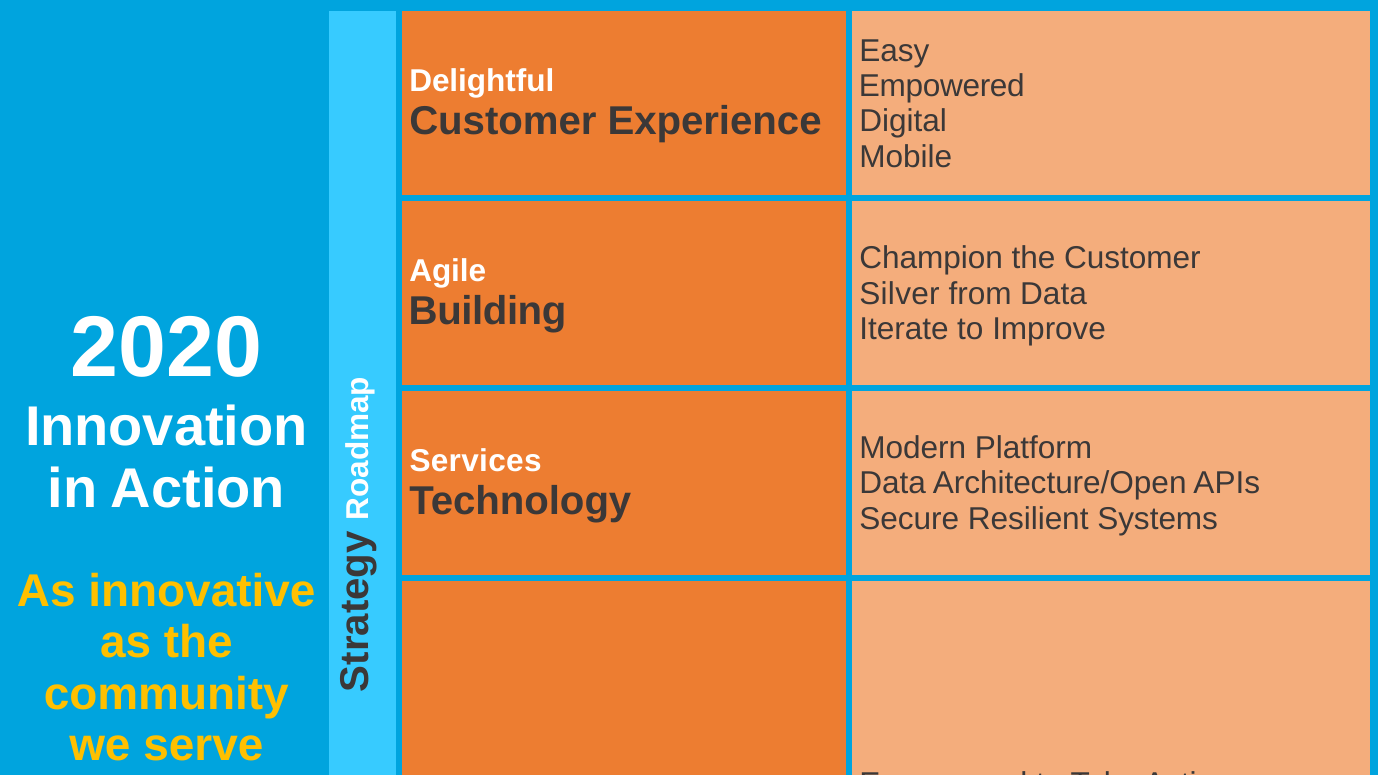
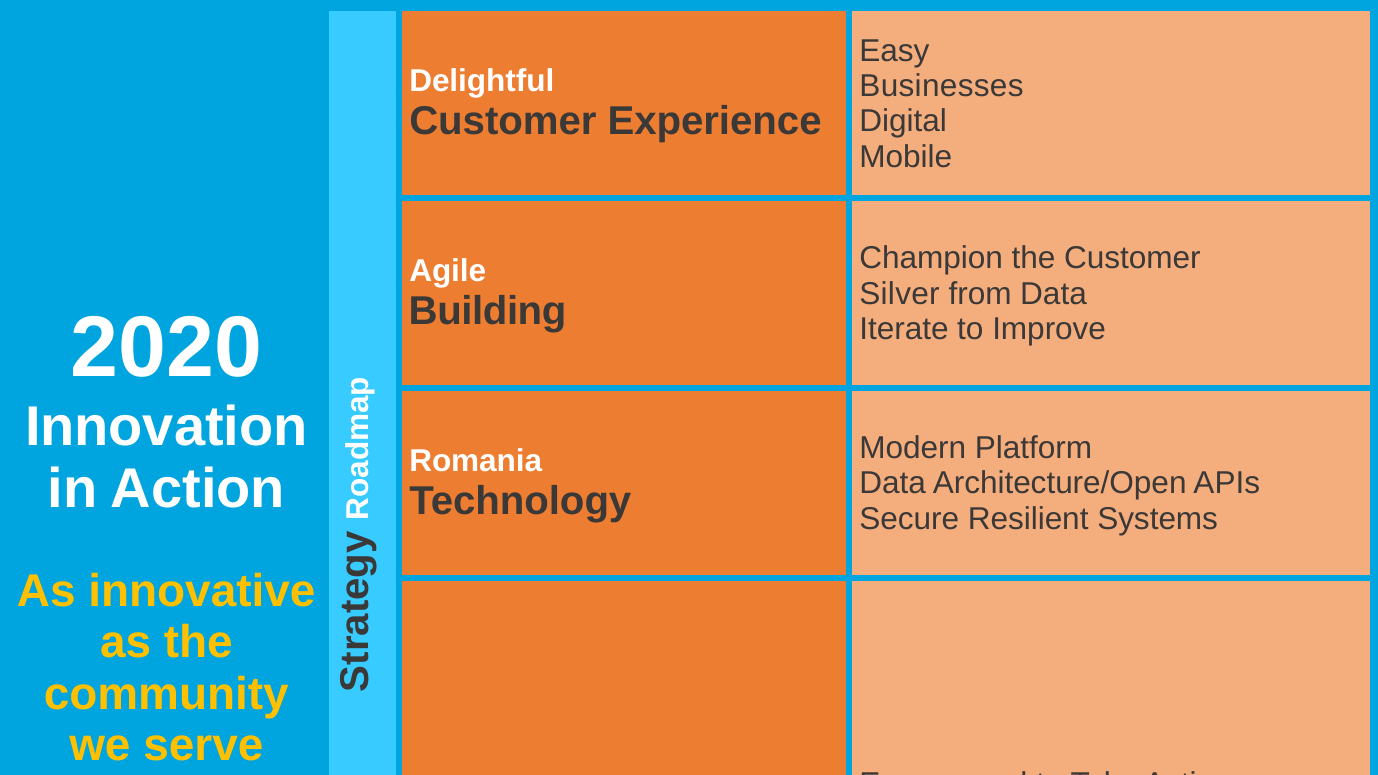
Empowered at (942, 86): Empowered -> Businesses
Services: Services -> Romania
